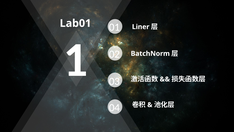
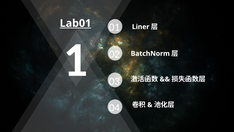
Lab01 underline: none -> present
